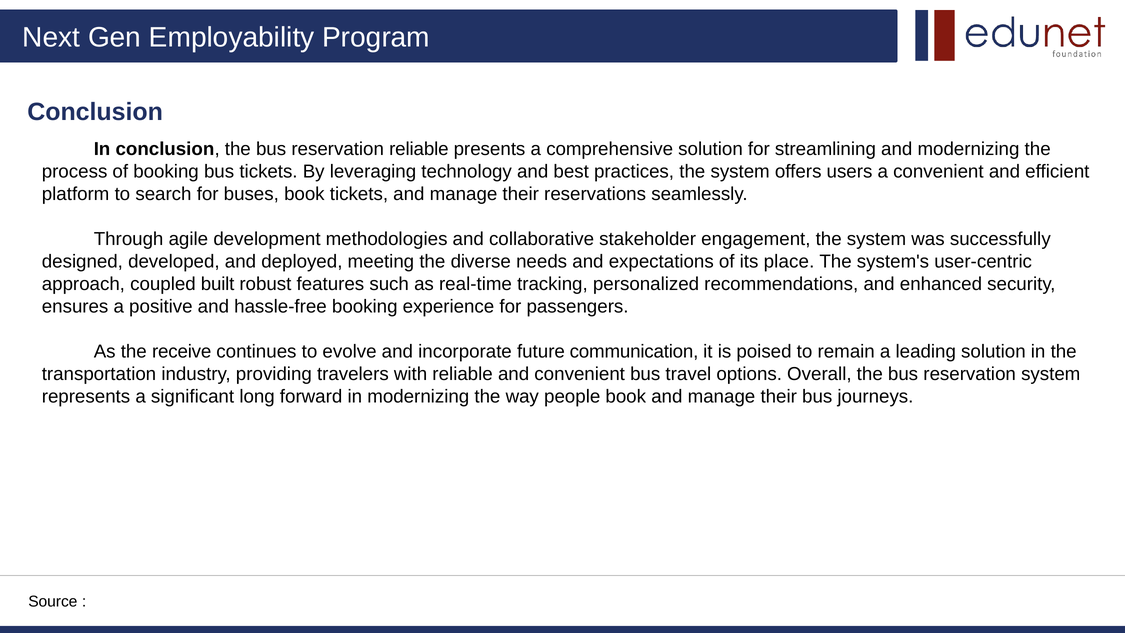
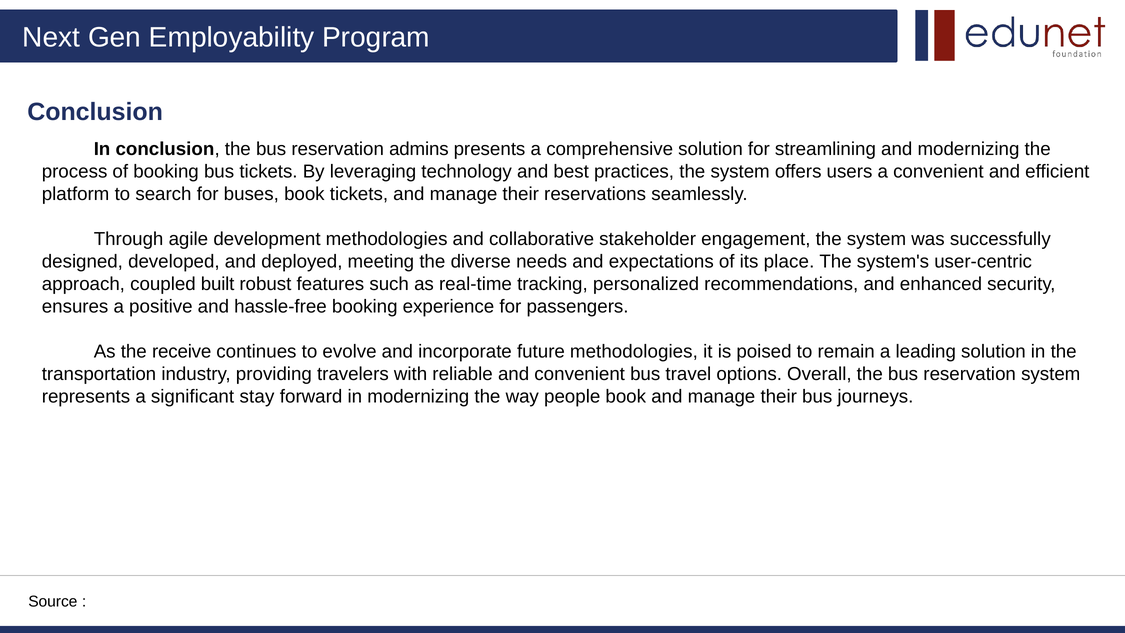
reservation reliable: reliable -> admins
future communication: communication -> methodologies
long: long -> stay
